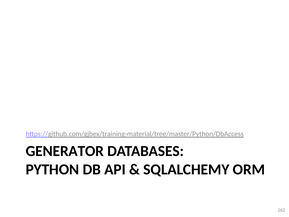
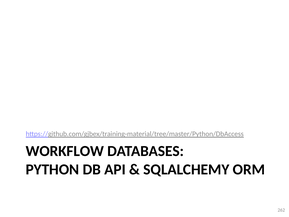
GENERATOR: GENERATOR -> WORKFLOW
